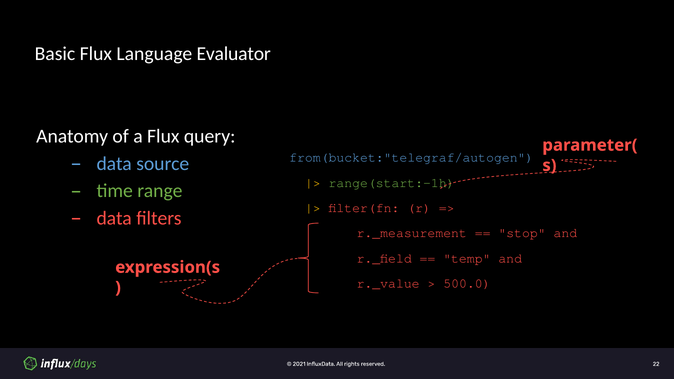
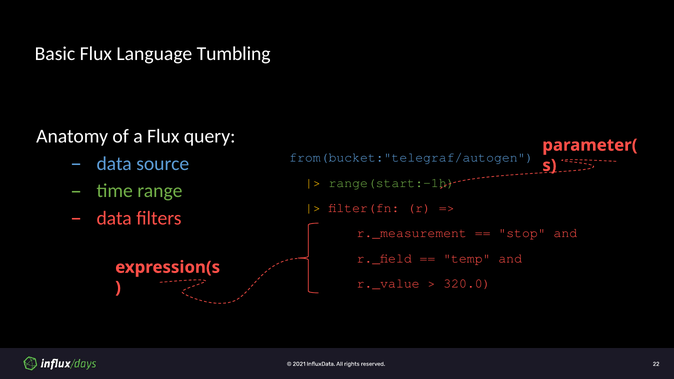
Evaluator: Evaluator -> Tumbling
500.0: 500.0 -> 320.0
